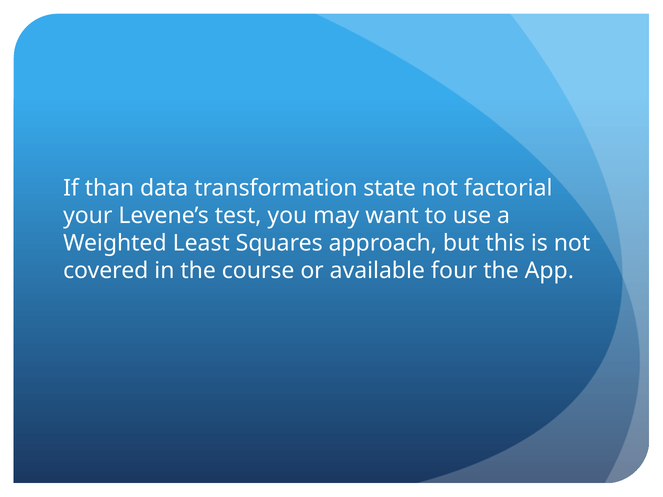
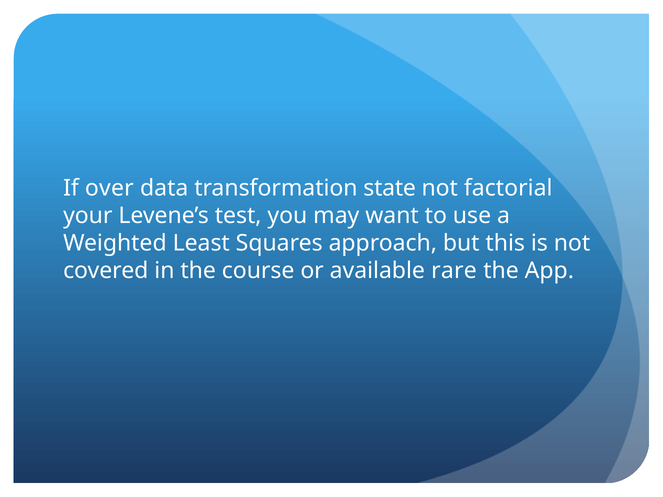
than: than -> over
four: four -> rare
